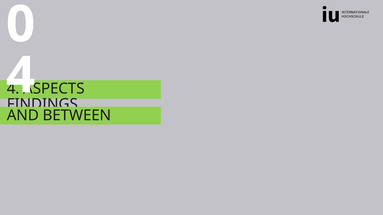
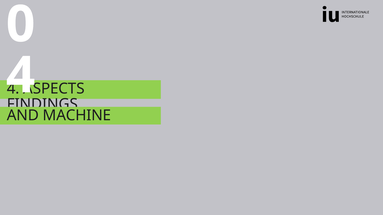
BETWEEN: BETWEEN -> MACHINE
